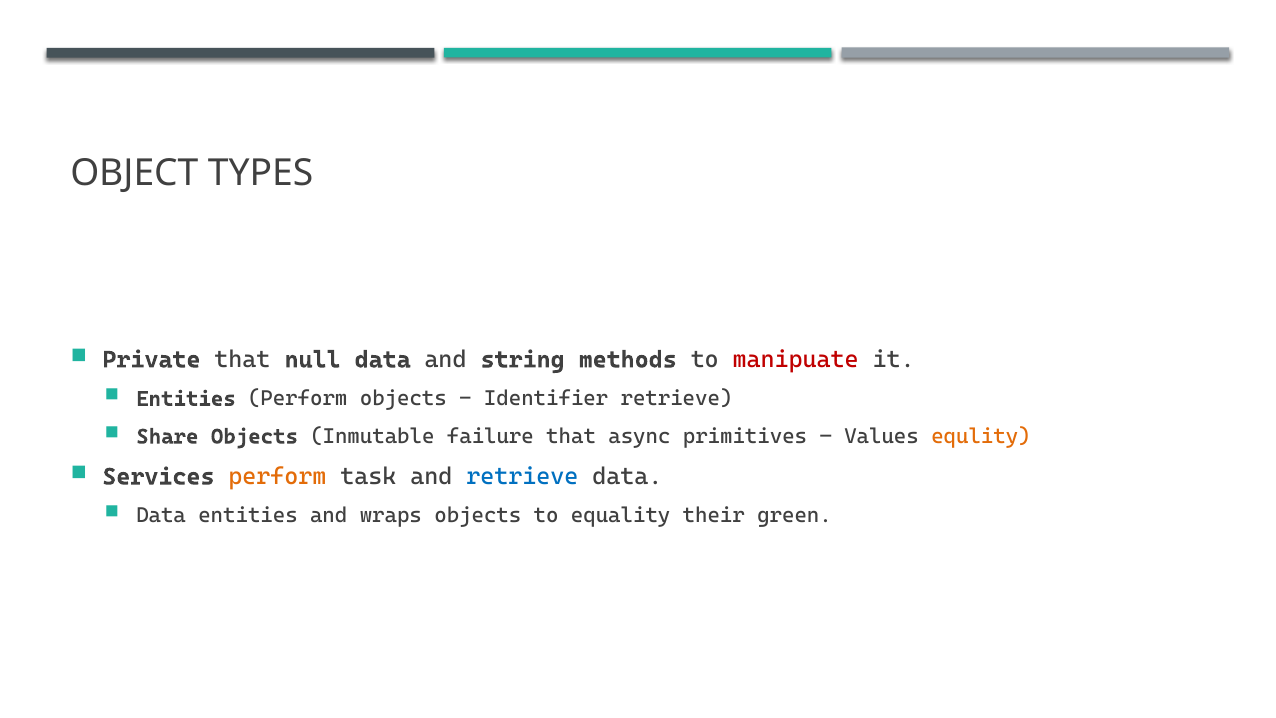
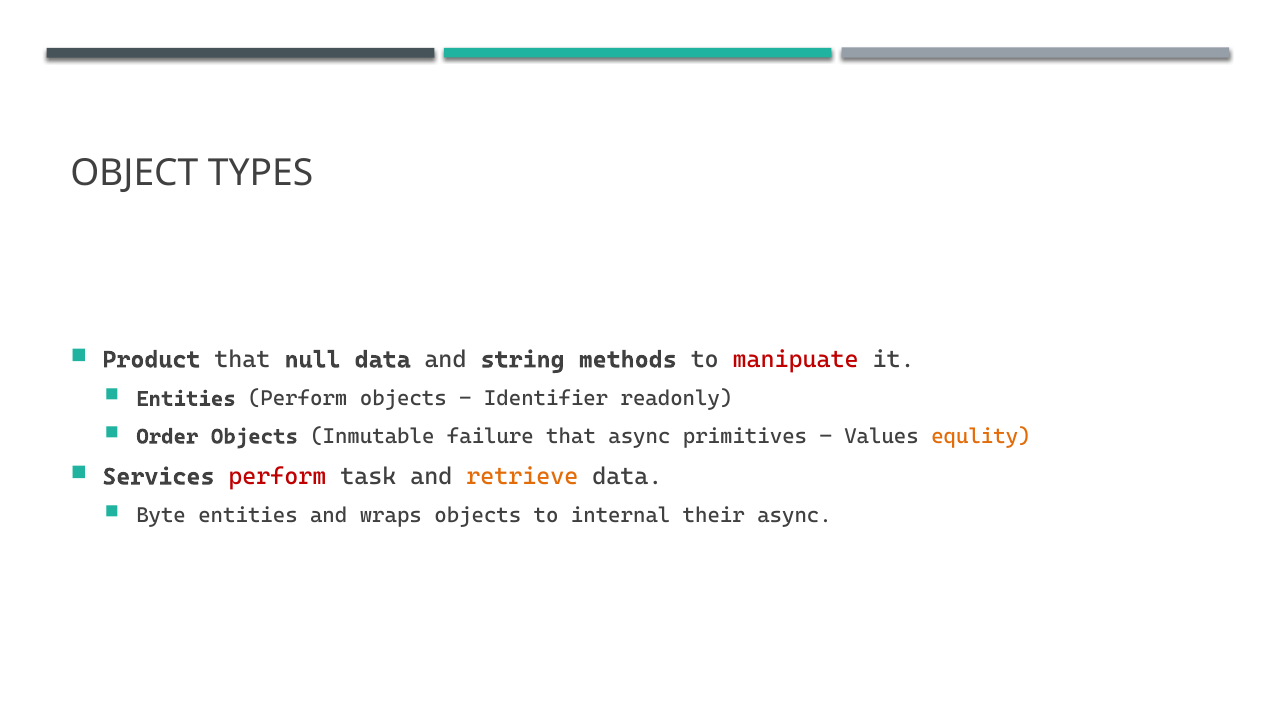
Private: Private -> Product
Identifier retrieve: retrieve -> readonly
Share: Share -> Order
perform at (277, 476) colour: orange -> red
retrieve at (522, 476) colour: blue -> orange
Data at (161, 516): Data -> Byte
equality: equality -> internal
their green: green -> async
